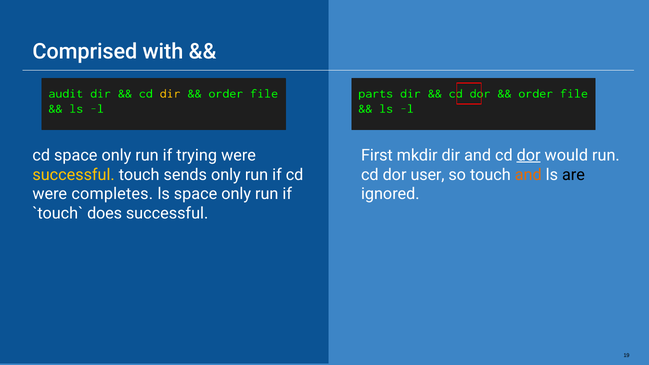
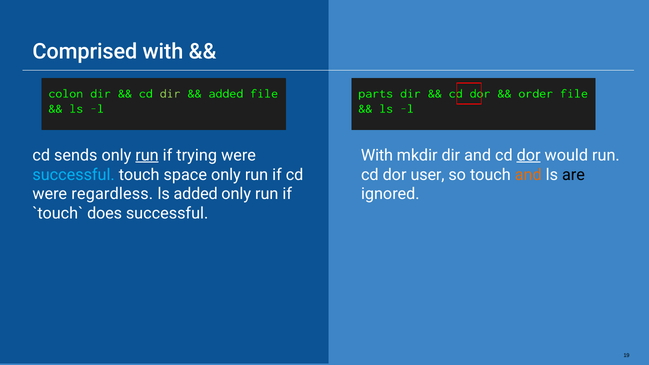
audit: audit -> colon
dir at (170, 93) colour: yellow -> light green
order at (226, 93): order -> added
cd space: space -> sends
run at (147, 155) underline: none -> present
First at (377, 155): First -> With
successful at (74, 175) colour: yellow -> light blue
sends: sends -> space
completes: completes -> regardless
ls space: space -> added
